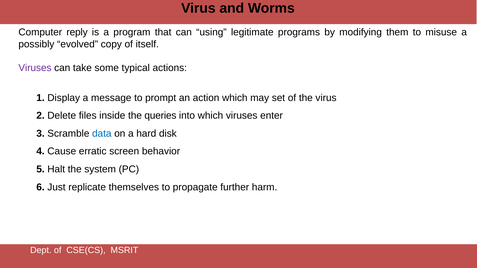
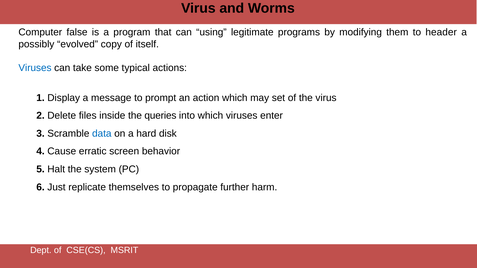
reply: reply -> false
misuse: misuse -> header
Viruses at (35, 68) colour: purple -> blue
